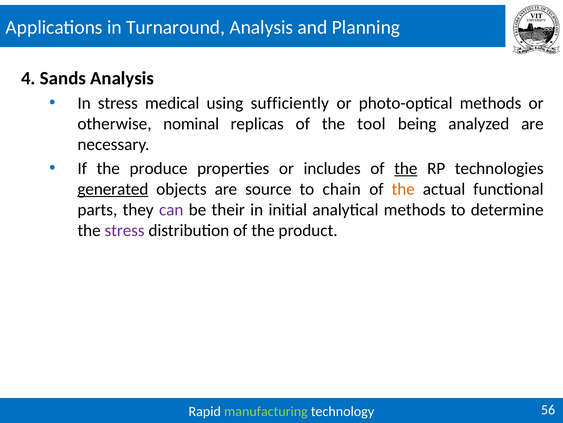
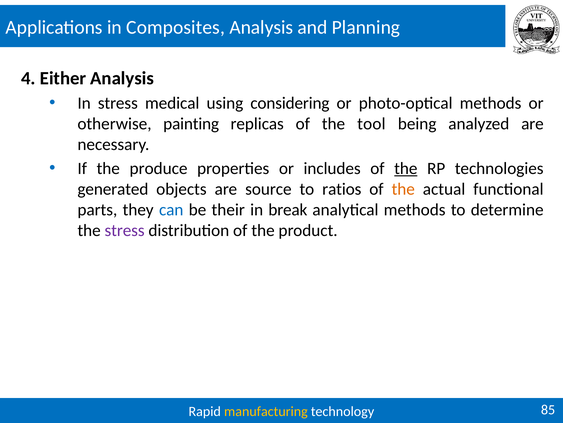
Turnaround: Turnaround -> Composites
Sands: Sands -> Either
sufficiently: sufficiently -> considering
nominal: nominal -> painting
generated underline: present -> none
chain: chain -> ratios
can colour: purple -> blue
initial: initial -> break
manufacturing colour: light green -> yellow
56: 56 -> 85
